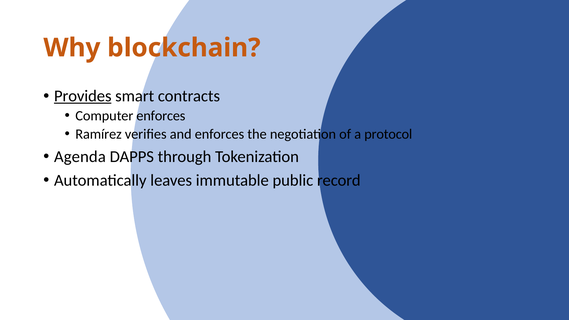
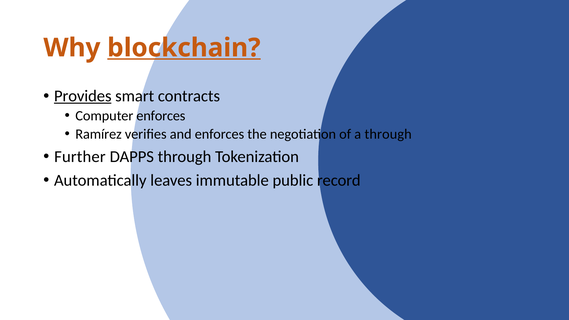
blockchain underline: none -> present
a protocol: protocol -> through
Agenda: Agenda -> Further
